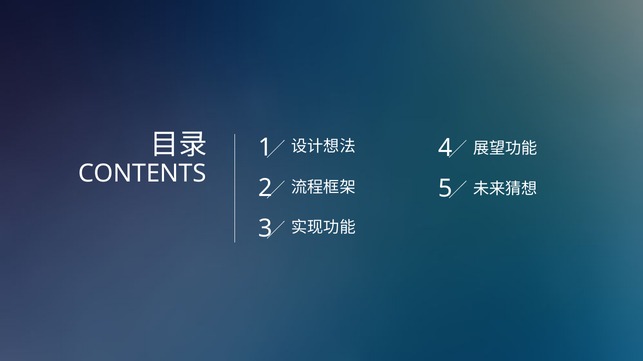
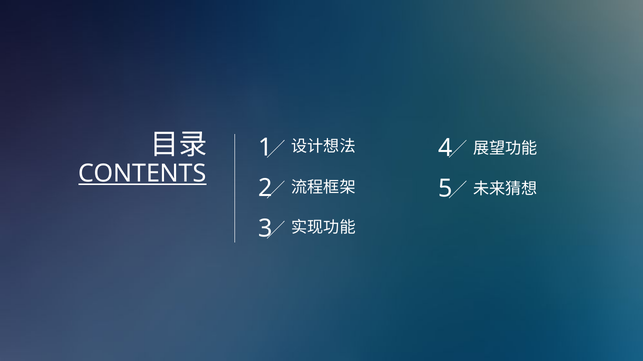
CONTENTS underline: none -> present
